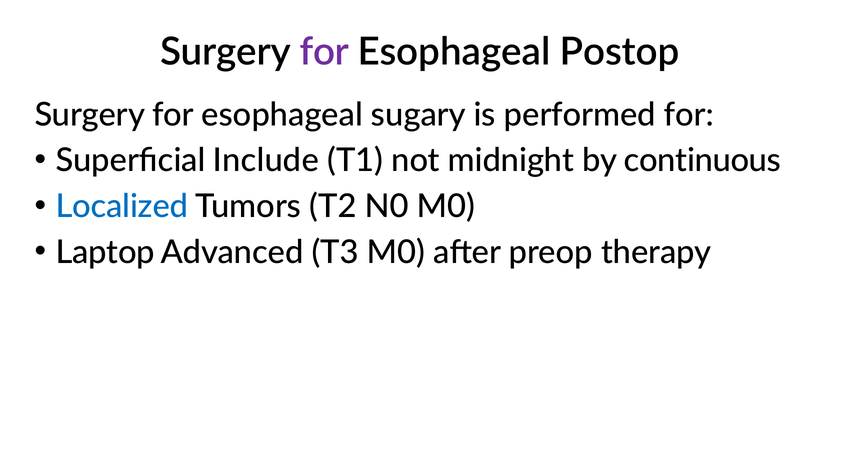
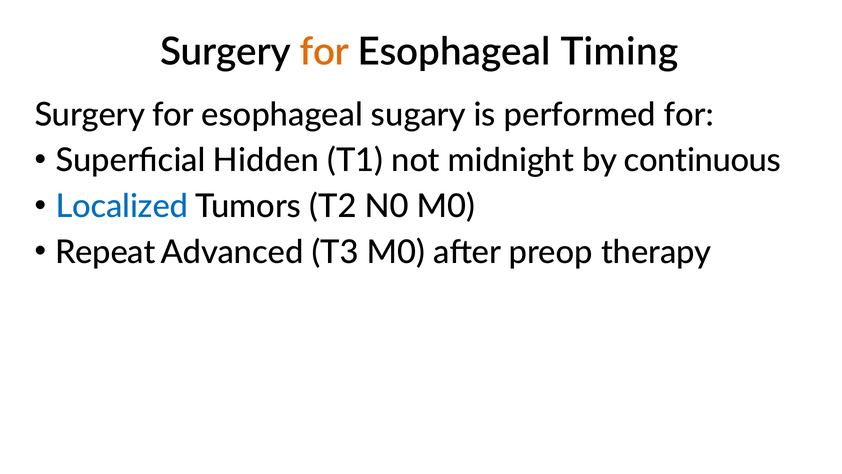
for at (324, 52) colour: purple -> orange
Postop: Postop -> Timing
Include: Include -> Hidden
Laptop: Laptop -> Repeat
